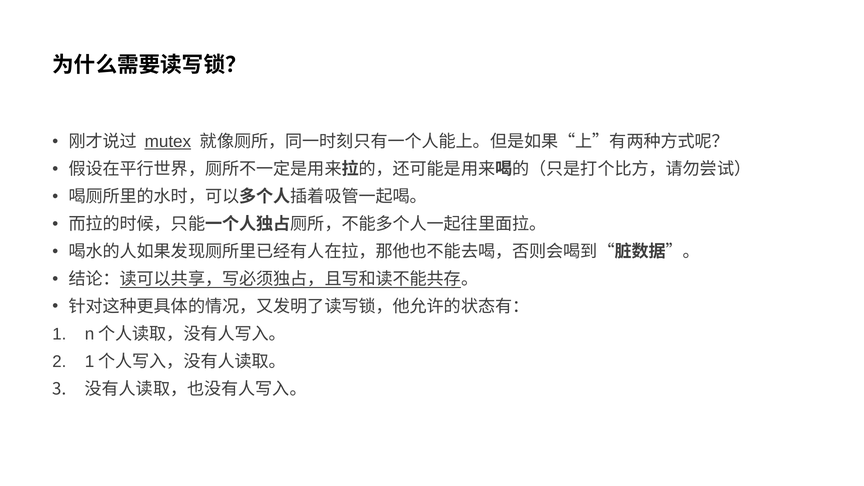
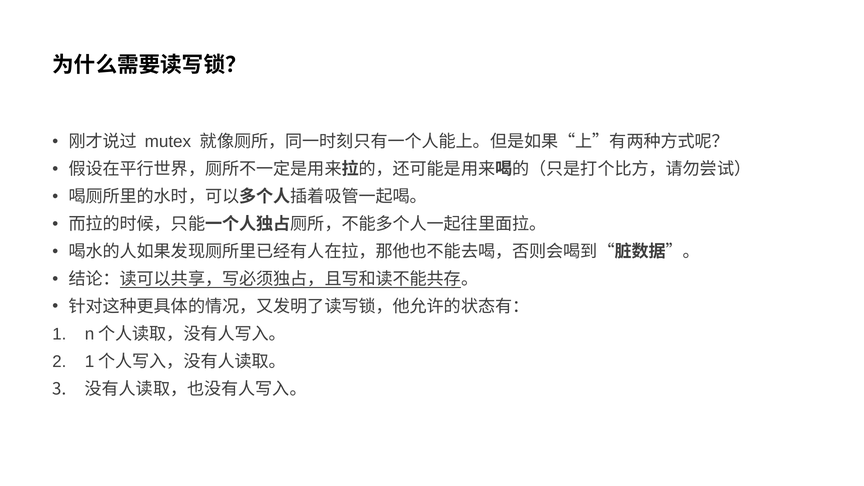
mutex underline: present -> none
